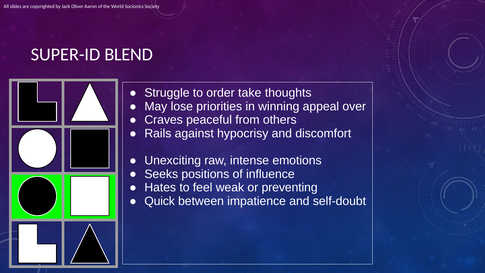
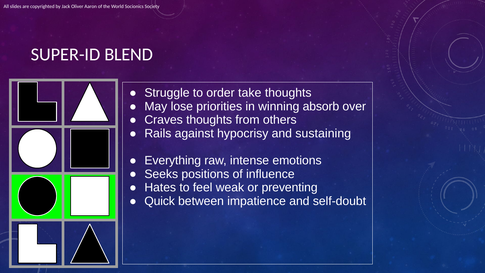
appeal: appeal -> absorb
Craves peaceful: peaceful -> thoughts
discomfort: discomfort -> sustaining
Unexciting: Unexciting -> Everything
